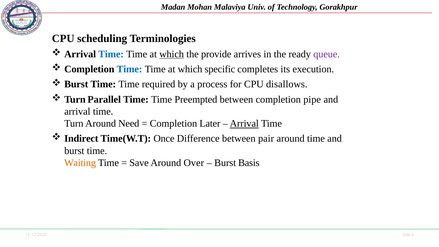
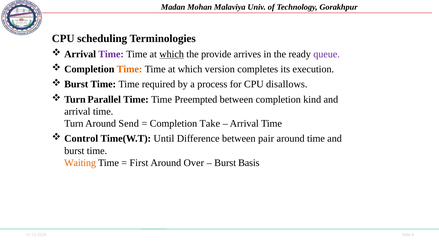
Time at (111, 54) colour: blue -> purple
Time at (129, 69) colour: blue -> orange
specific: specific -> version
pipe: pipe -> kind
Need: Need -> Send
Later: Later -> Take
Arrival at (244, 124) underline: present -> none
Indirect: Indirect -> Control
Once: Once -> Until
Save: Save -> First
